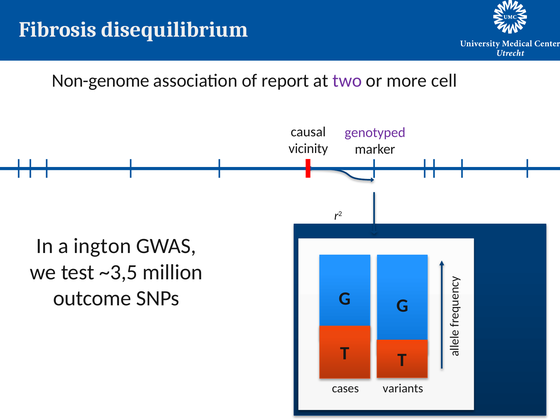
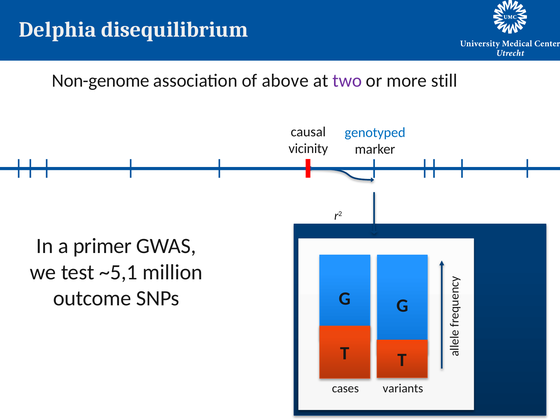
Fibrosis: Fibrosis -> Delphia
report: report -> above
cell: cell -> still
genotyped colour: purple -> blue
ington: ington -> primer
~3,5: ~3,5 -> ~5,1
